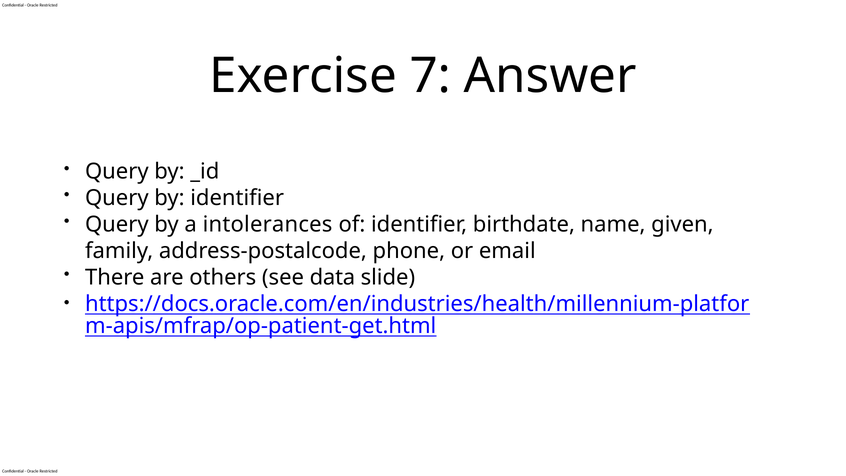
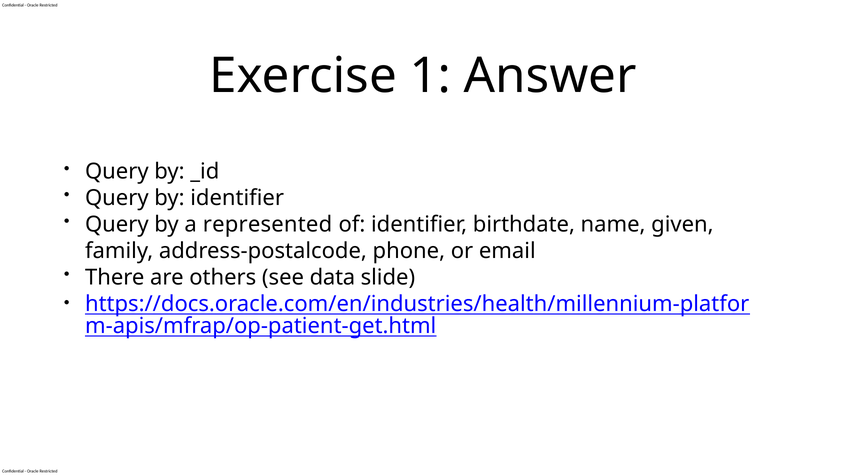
7: 7 -> 1
intolerances: intolerances -> represented
